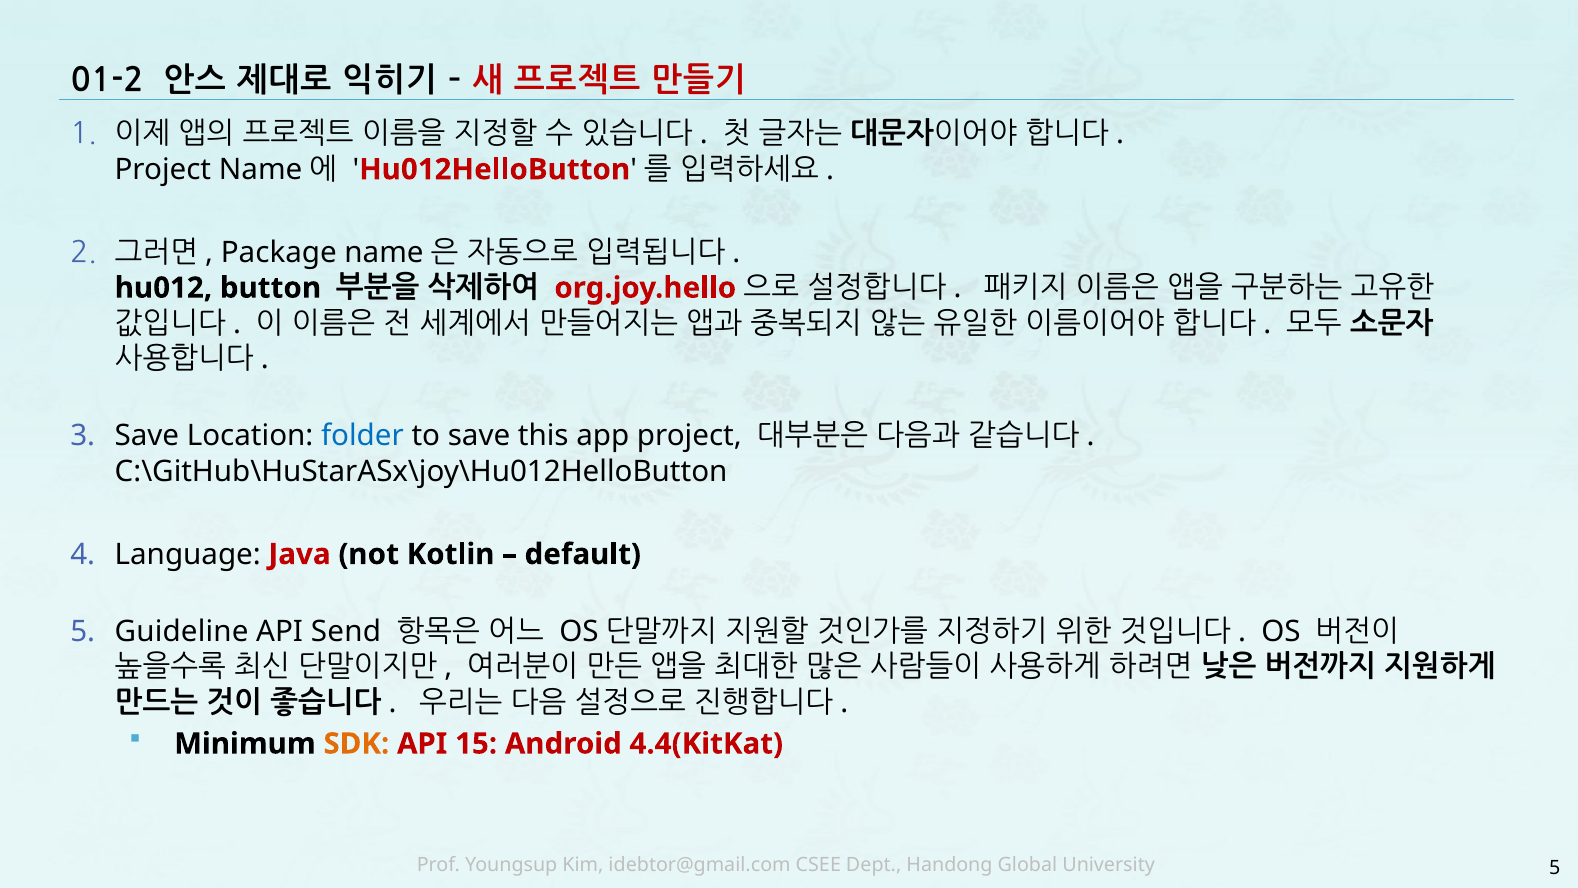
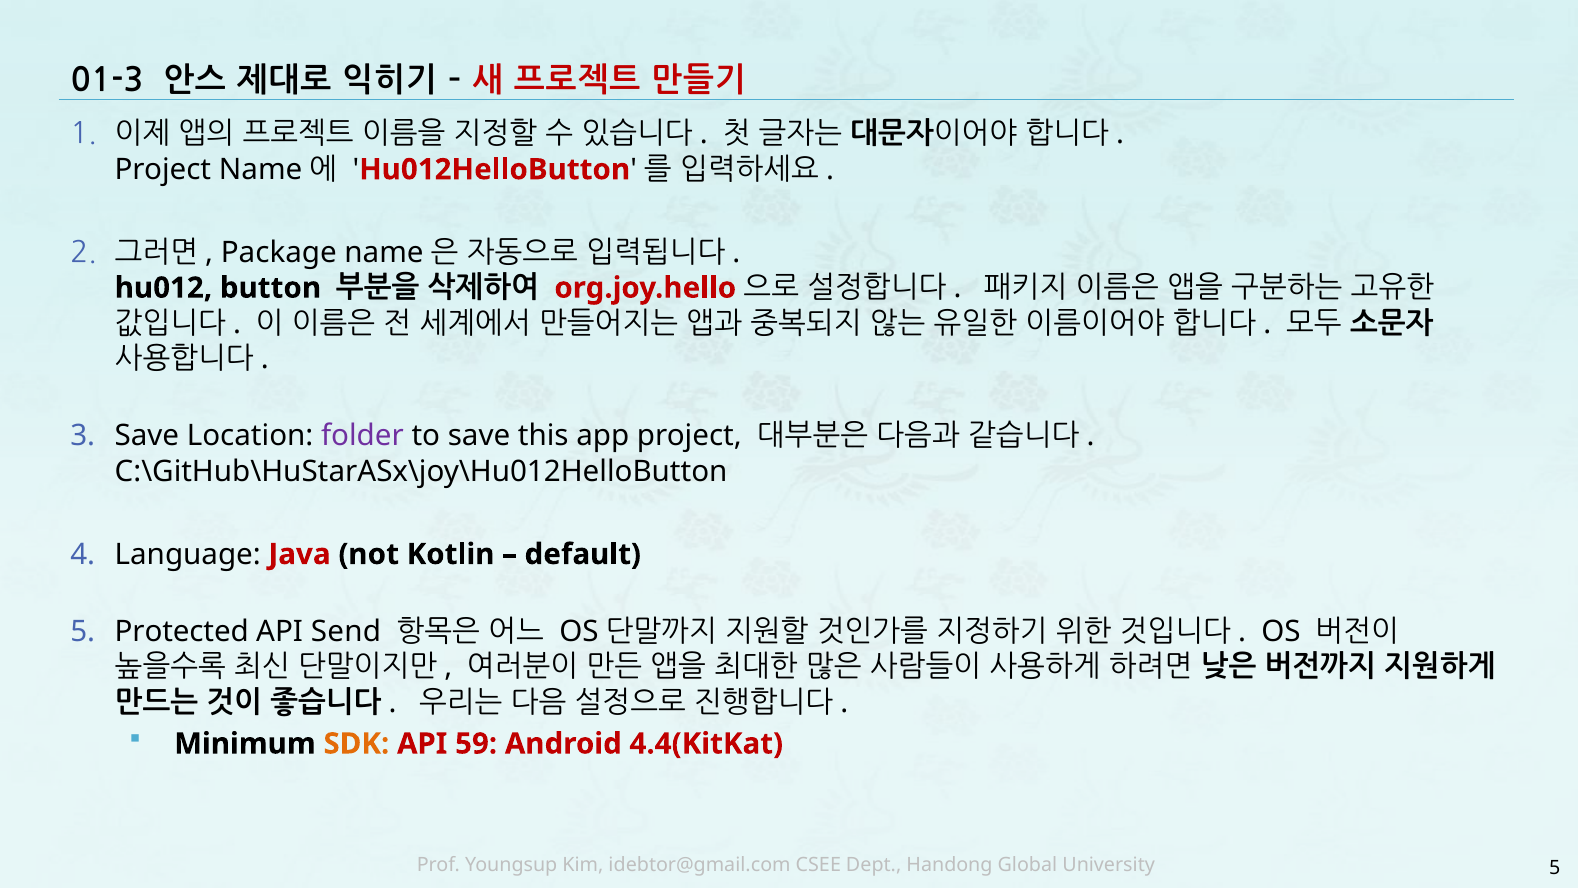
01-2: 01-2 -> 01-3
folder colour: blue -> purple
Guideline: Guideline -> Protected
15: 15 -> 59
